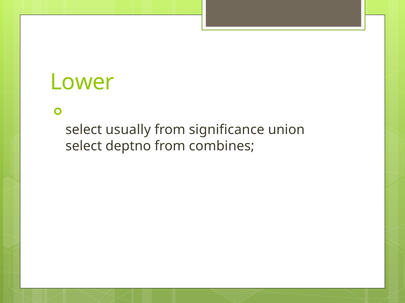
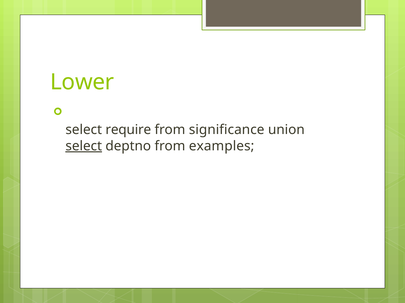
usually: usually -> require
select at (84, 146) underline: none -> present
combines: combines -> examples
